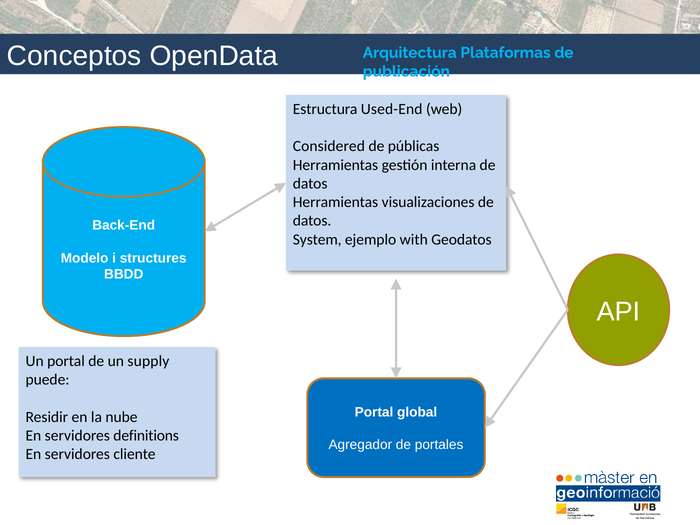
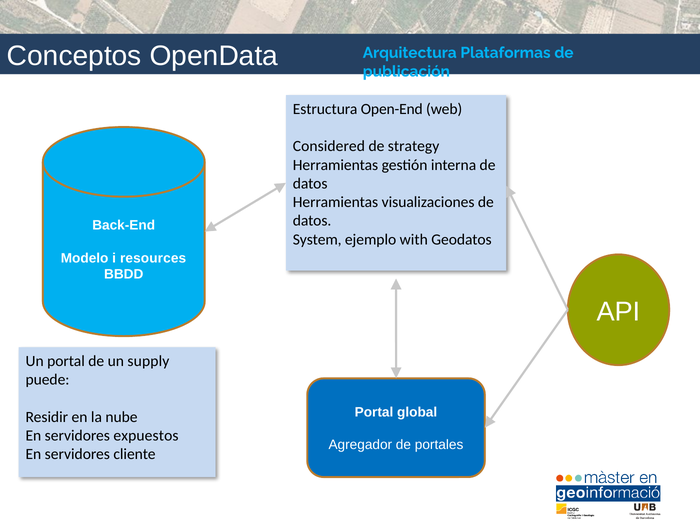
Used-End: Used-End -> Open-End
públicas: públicas -> strategy
structures: structures -> resources
definitions: definitions -> expuestos
